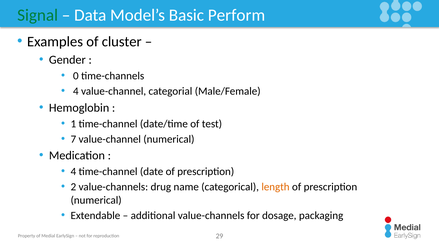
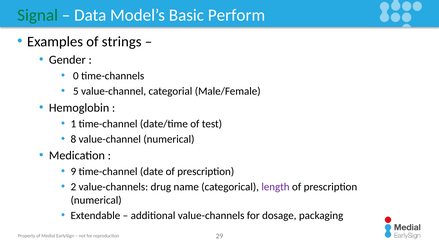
cluster: cluster -> strings
4 at (76, 91): 4 -> 5
7: 7 -> 8
4 at (73, 171): 4 -> 9
length colour: orange -> purple
